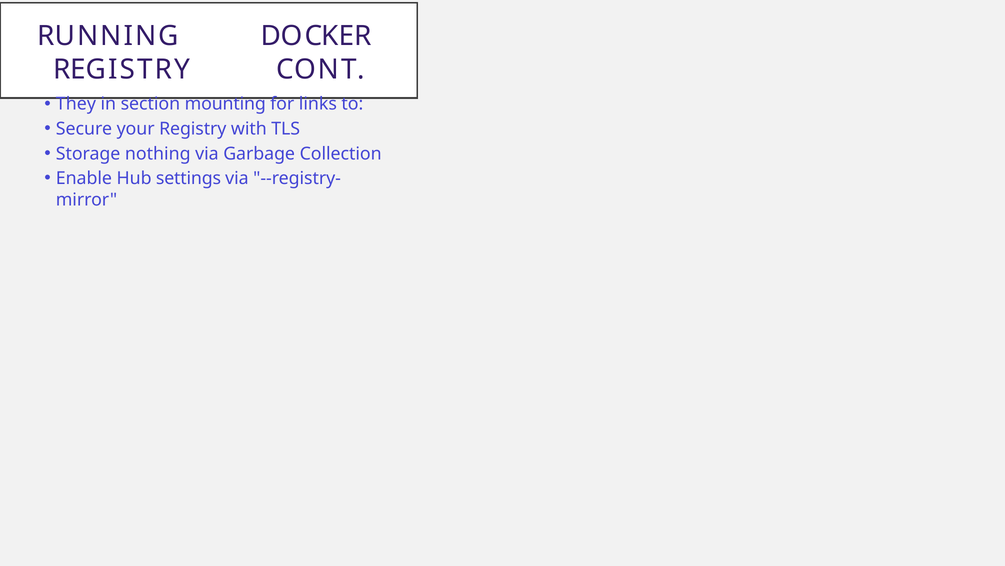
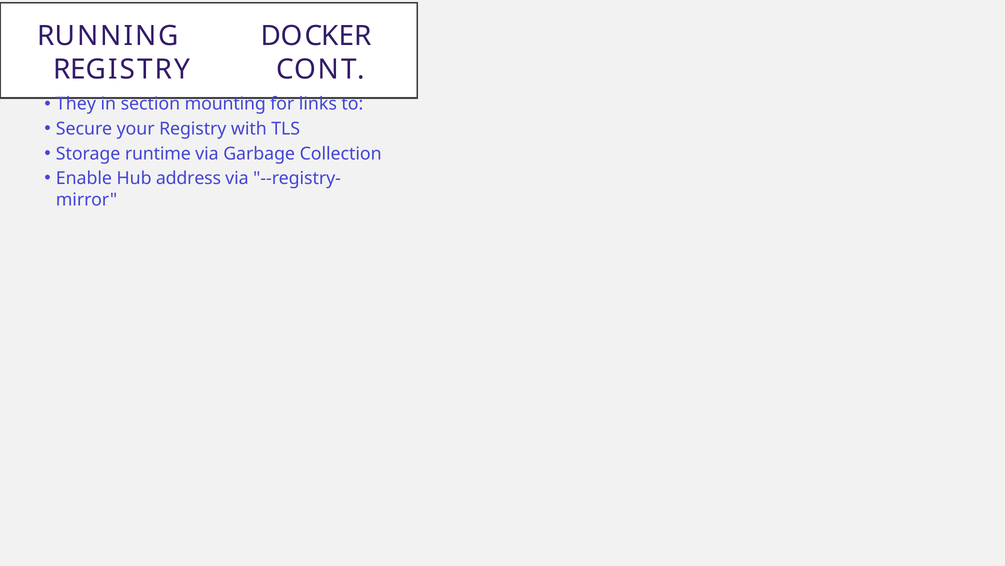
nothing: nothing -> runtime
settings: settings -> address
